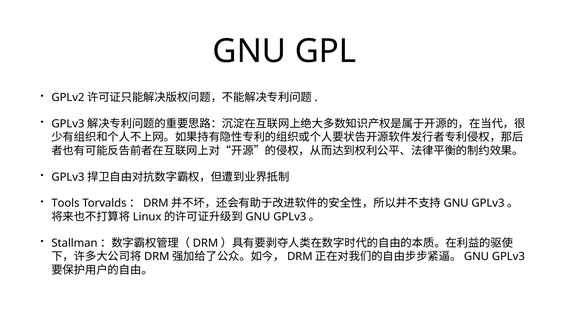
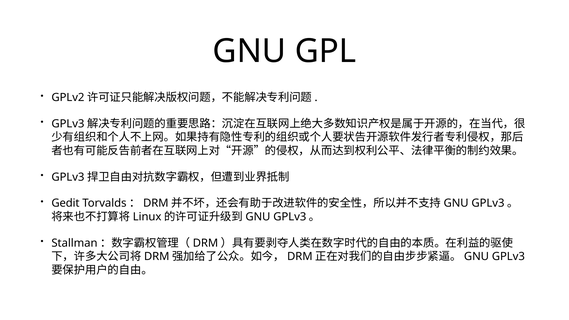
Tools: Tools -> Gedit
